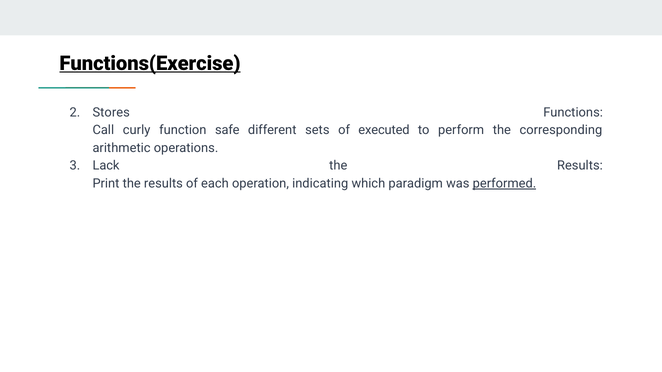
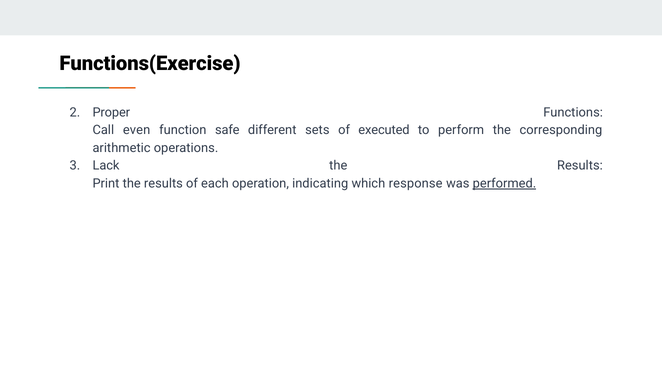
Functions(Exercise underline: present -> none
Stores: Stores -> Proper
curly: curly -> even
paradigm: paradigm -> response
